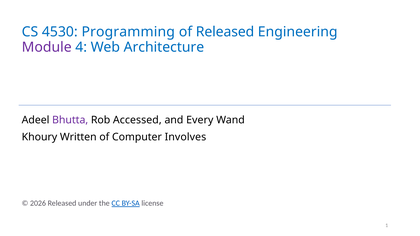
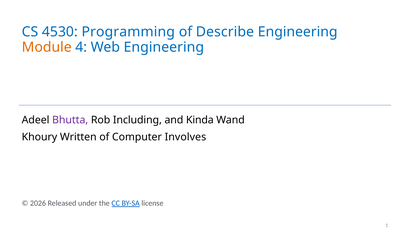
of Released: Released -> Describe
Module colour: purple -> orange
Web Architecture: Architecture -> Engineering
Accessed: Accessed -> Including
Every: Every -> Kinda
